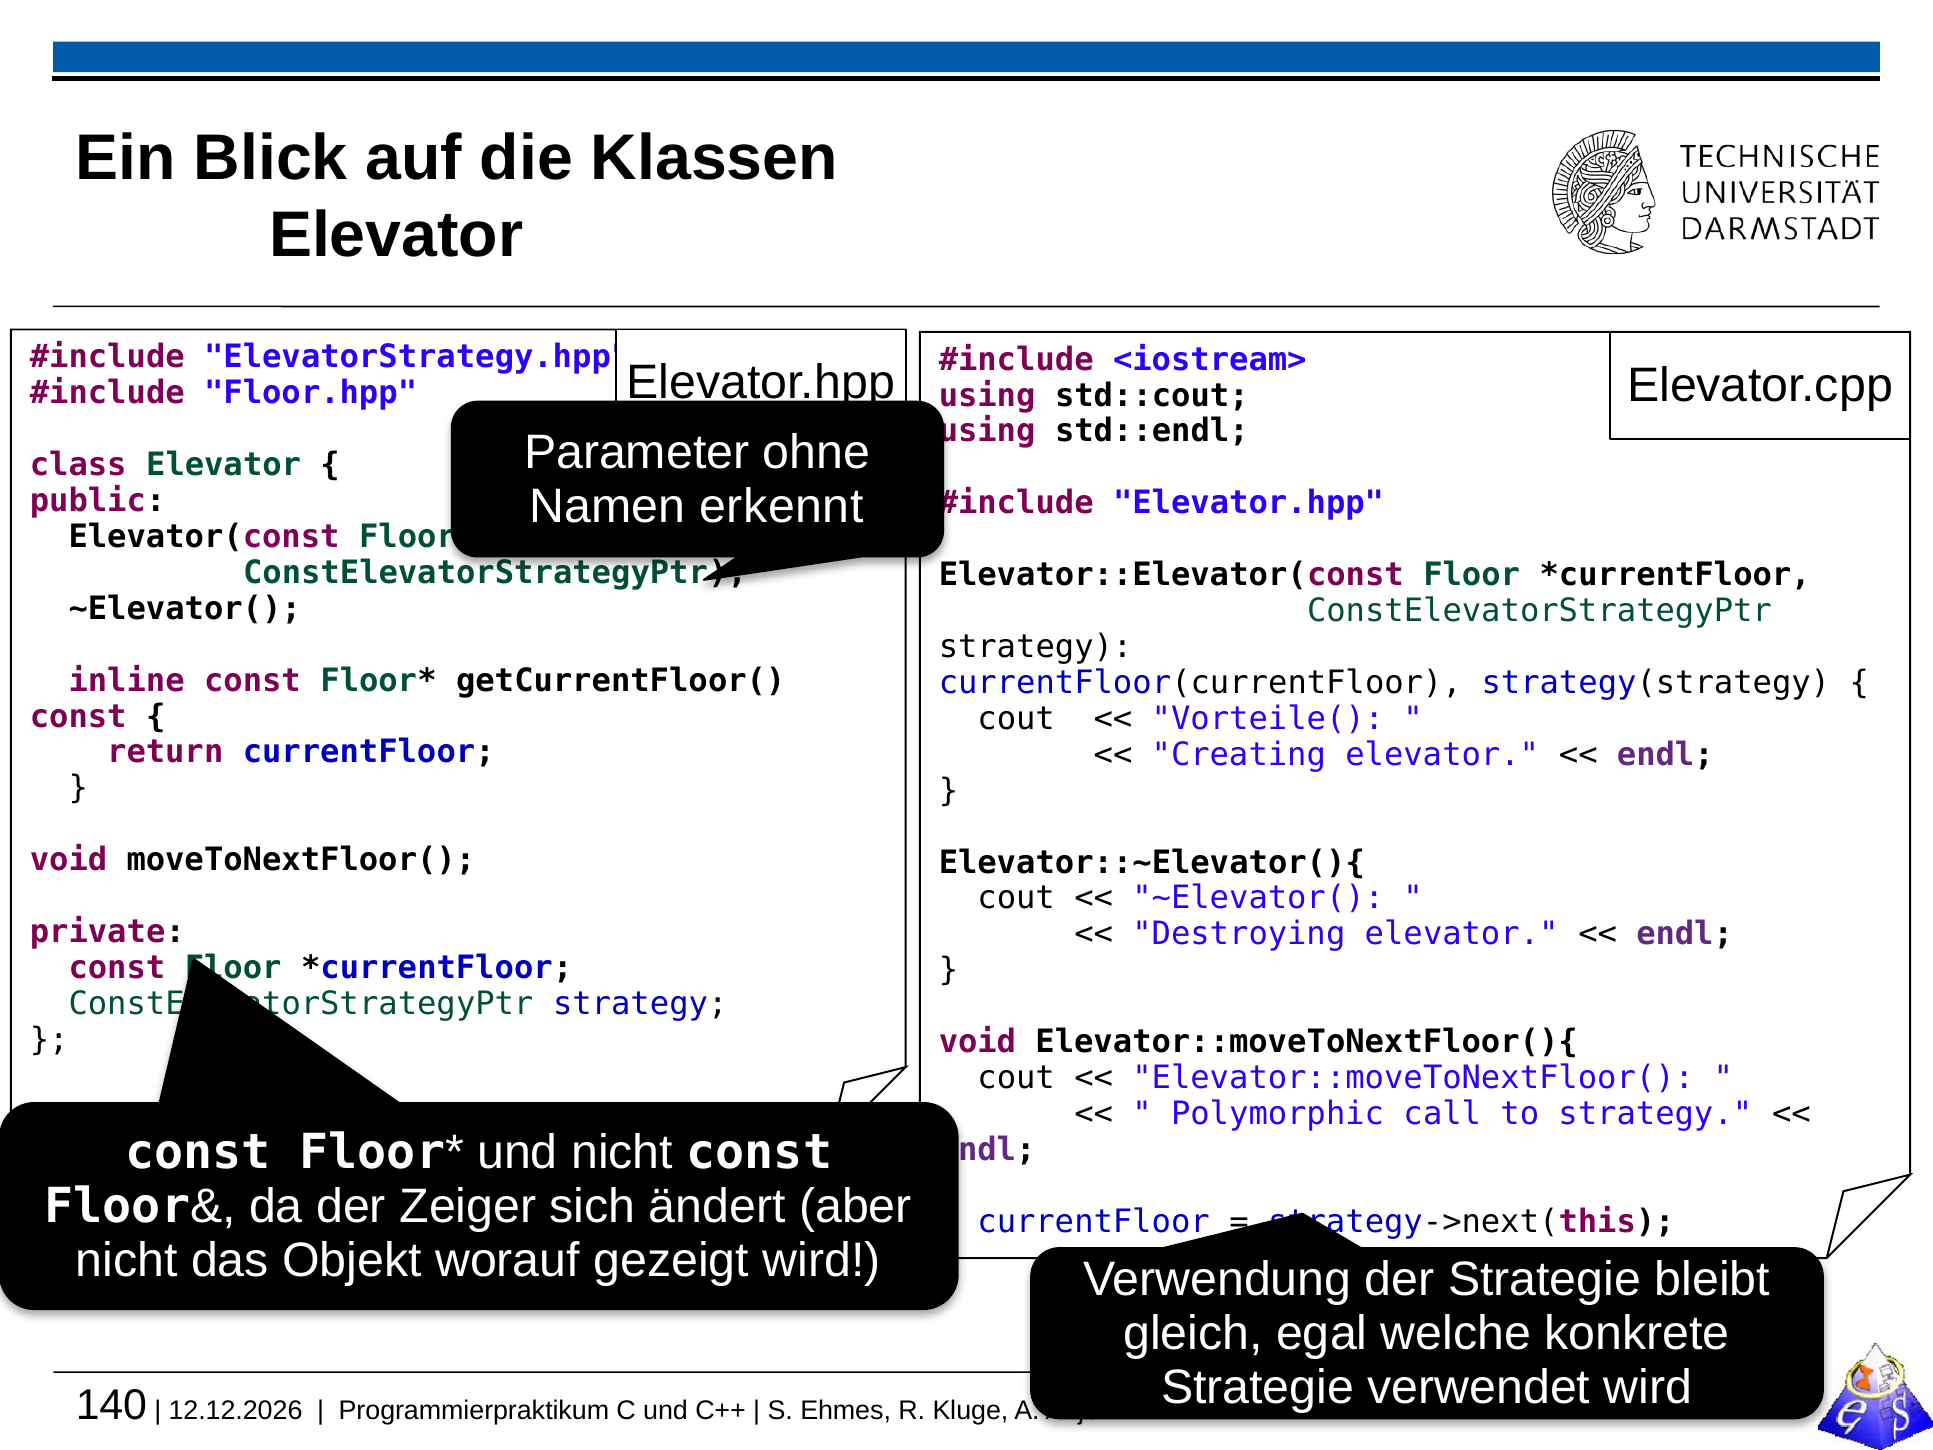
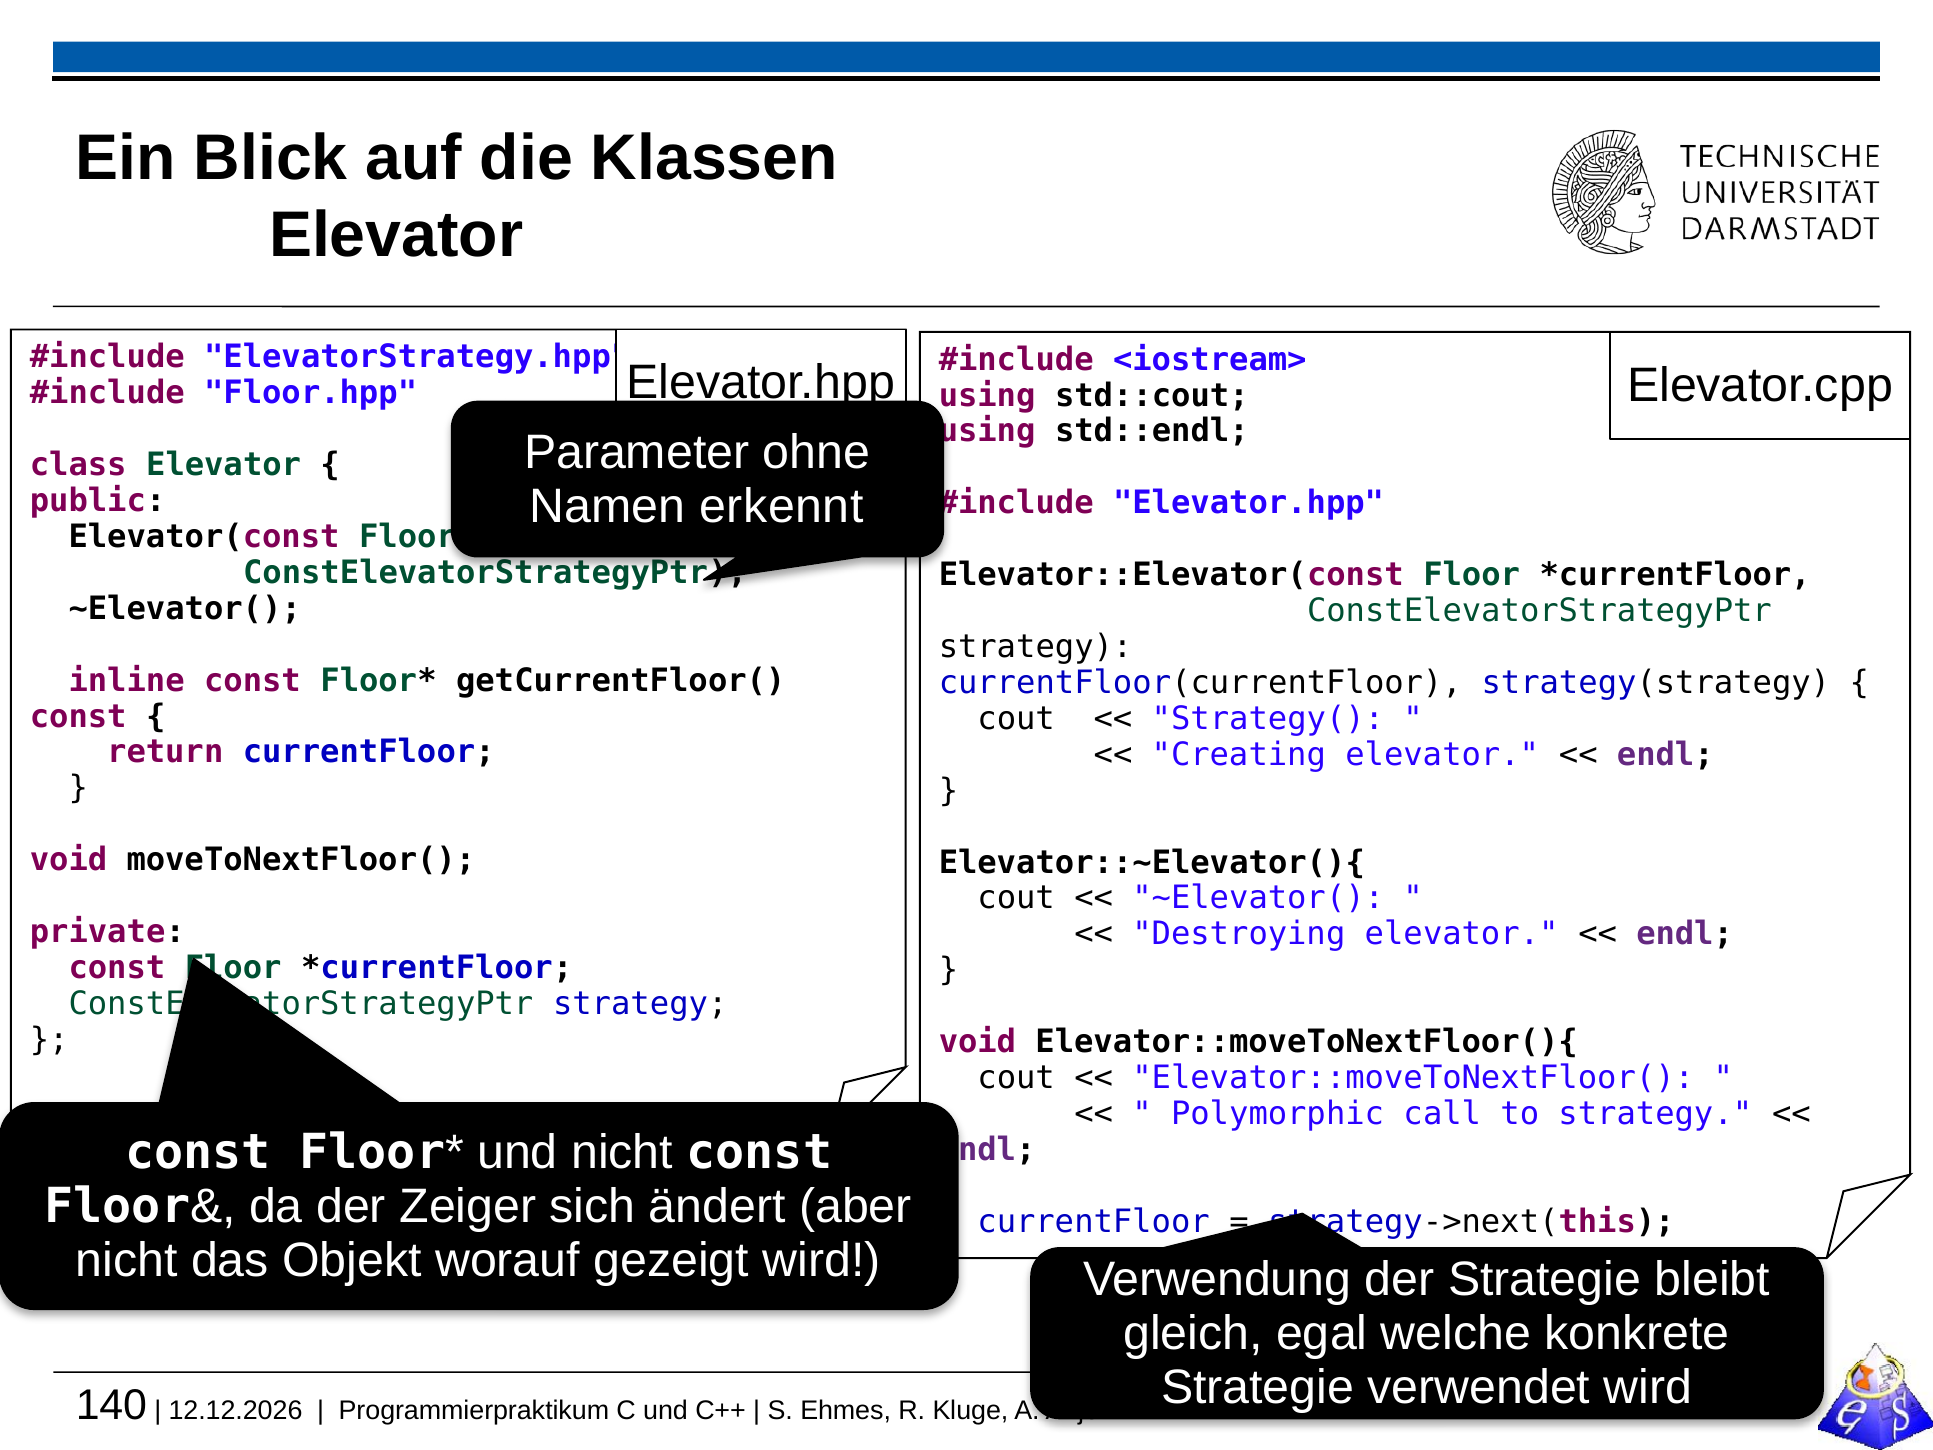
Vorteile(: Vorteile( -> Strategy(
